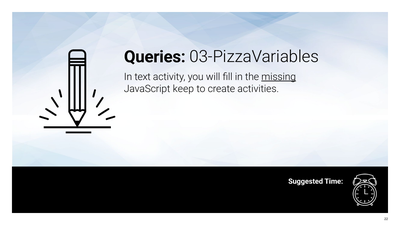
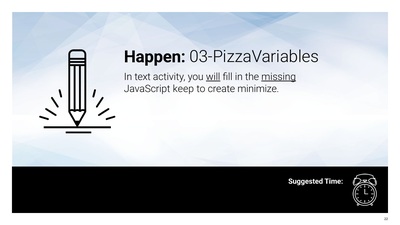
Queries: Queries -> Happen
will underline: none -> present
activities: activities -> minimize
